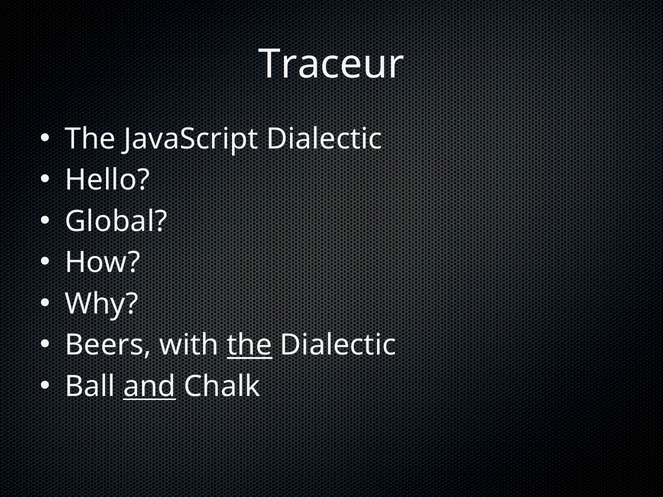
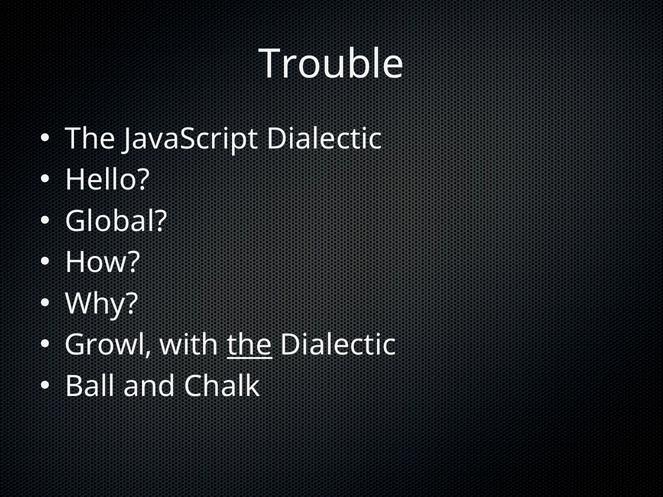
Traceur: Traceur -> Trouble
Beers: Beers -> Growl
and underline: present -> none
